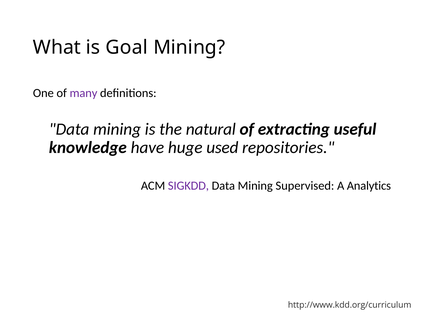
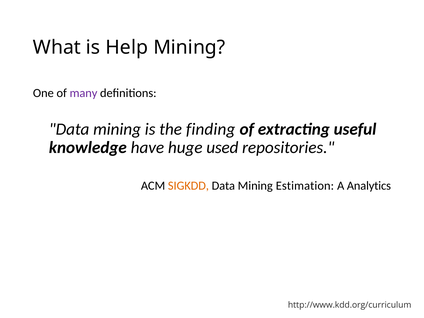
Goal: Goal -> Help
natural: natural -> finding
SIGKDD colour: purple -> orange
Supervised: Supervised -> Estimation
